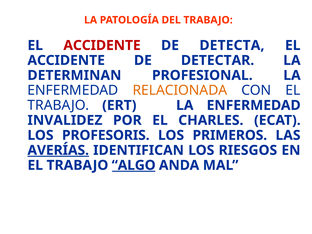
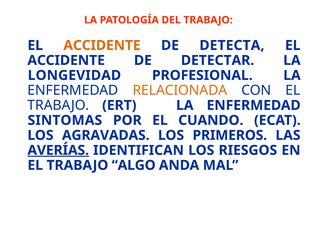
ACCIDENTE at (102, 45) colour: red -> orange
DETERMINAN: DETERMINAN -> LONGEVIDAD
INVALIDEZ: INVALIDEZ -> SINTOMAS
CHARLES: CHARLES -> CUANDO
PROFESORIS: PROFESORIS -> AGRAVADAS
ALGO underline: present -> none
